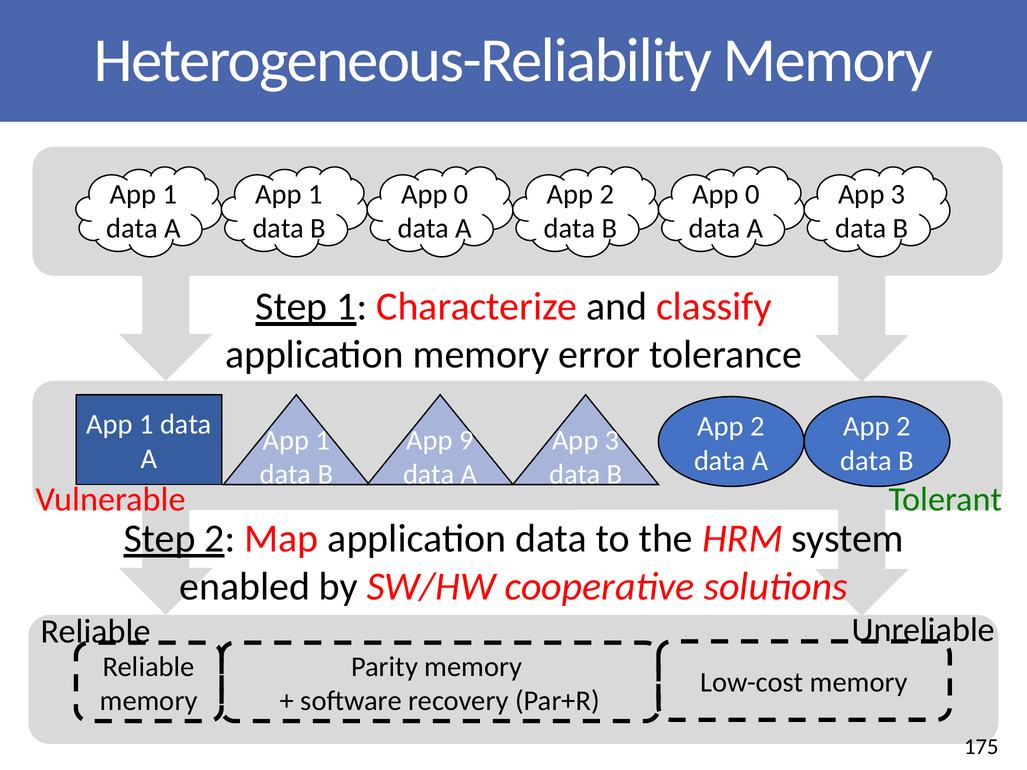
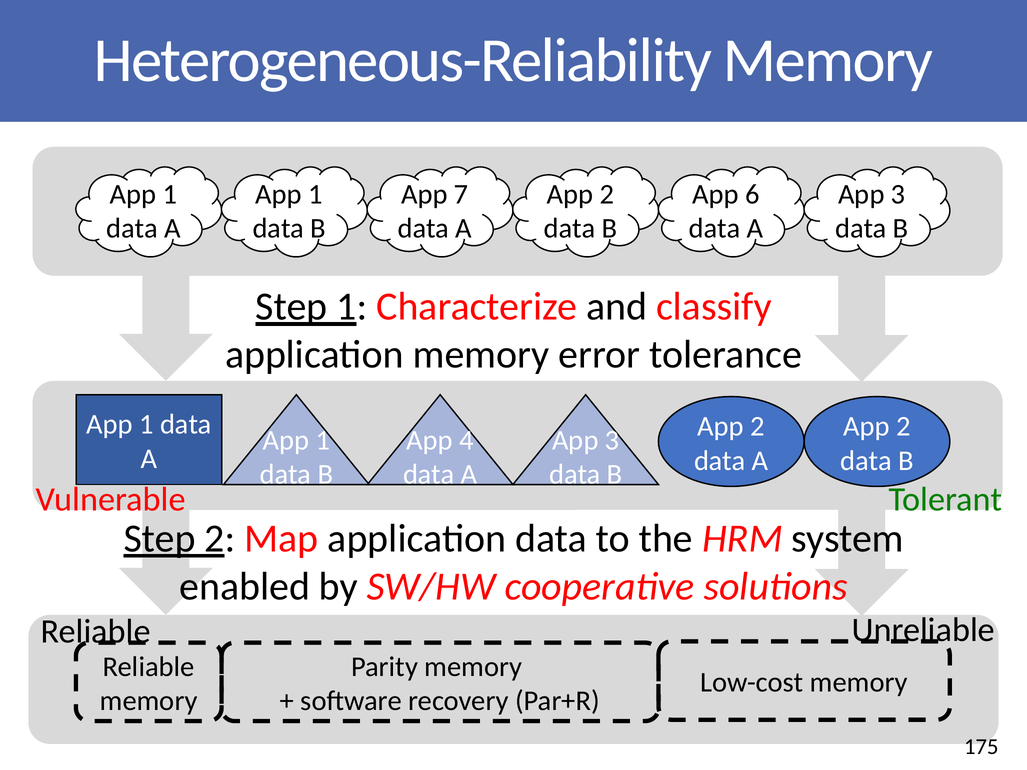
0 at (461, 194): 0 -> 7
0 at (753, 194): 0 -> 6
9: 9 -> 4
